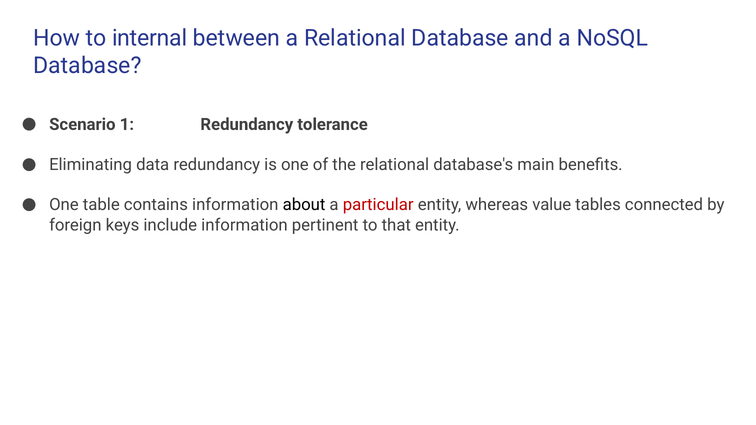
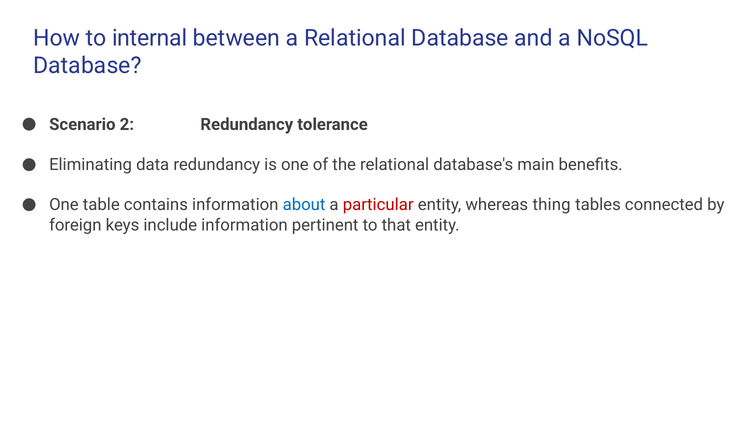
1: 1 -> 2
about colour: black -> blue
value: value -> thing
